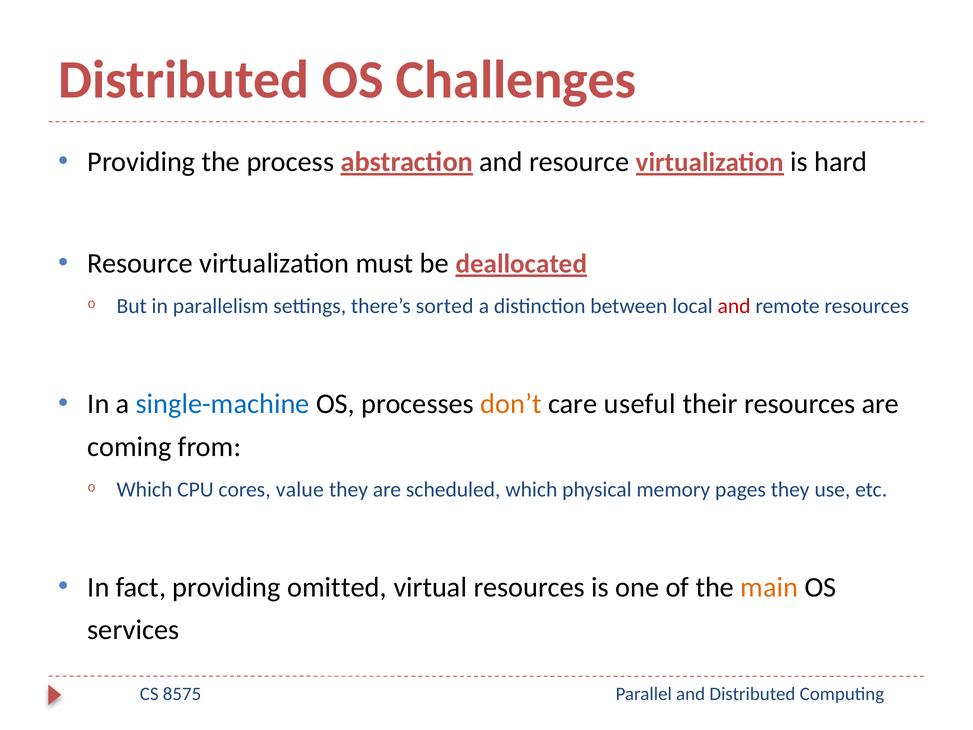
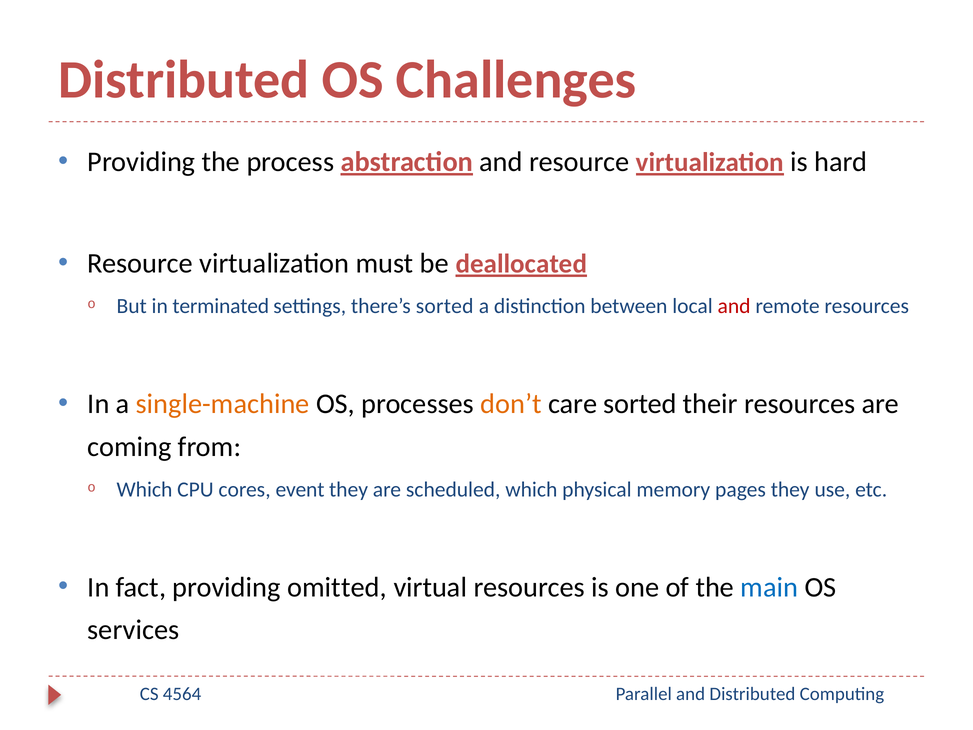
parallelism: parallelism -> terminated
single-machine colour: blue -> orange
care useful: useful -> sorted
value: value -> event
main colour: orange -> blue
8575: 8575 -> 4564
